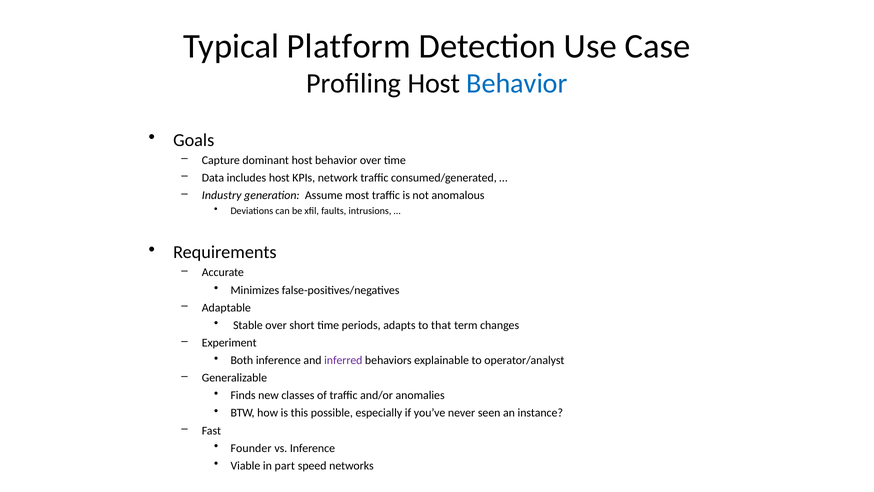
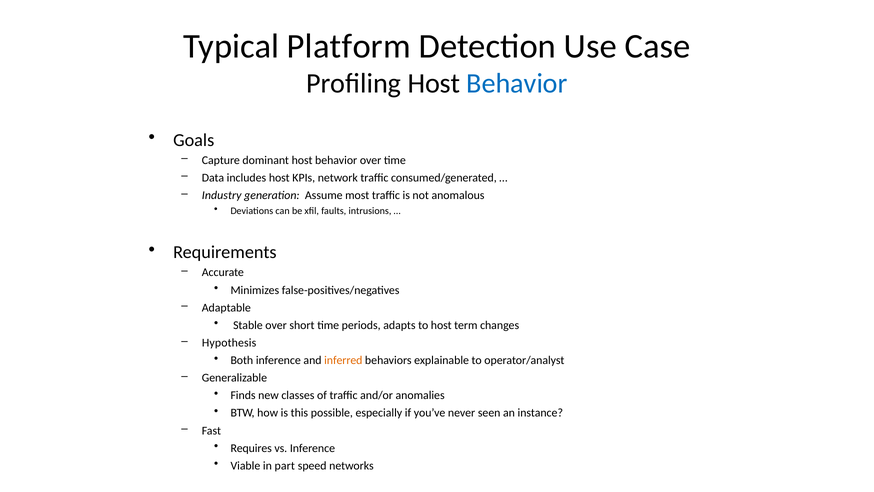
to that: that -> host
Experiment: Experiment -> Hypothesis
inferred colour: purple -> orange
Founder: Founder -> Requires
